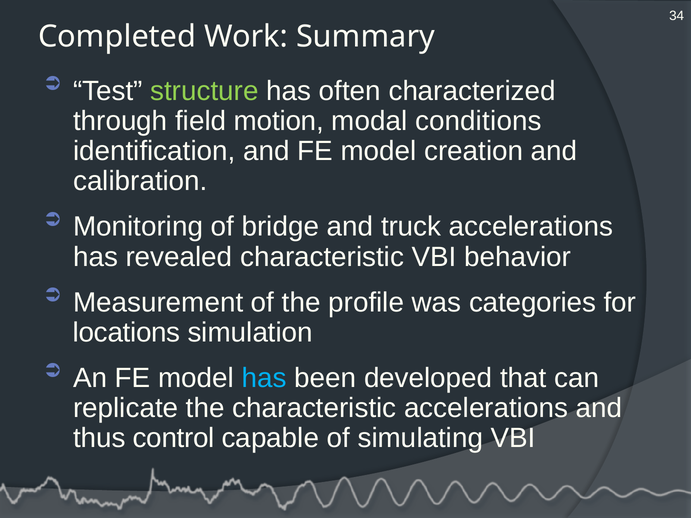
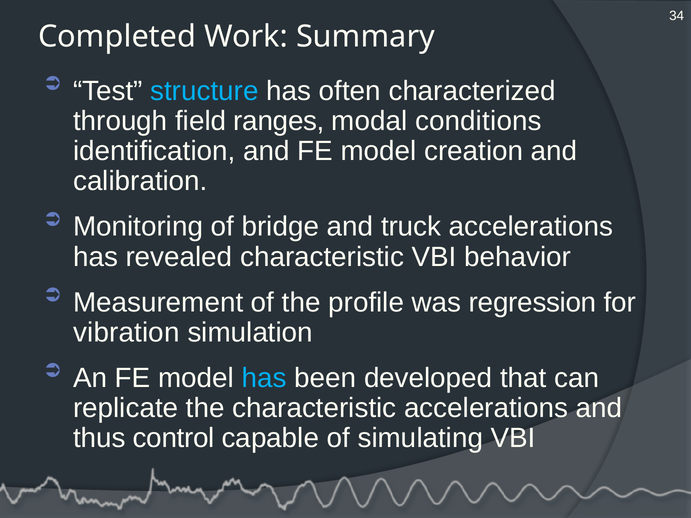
structure colour: light green -> light blue
motion: motion -> ranges
categories: categories -> regression
locations: locations -> vibration
